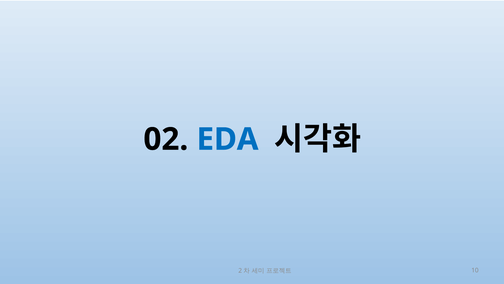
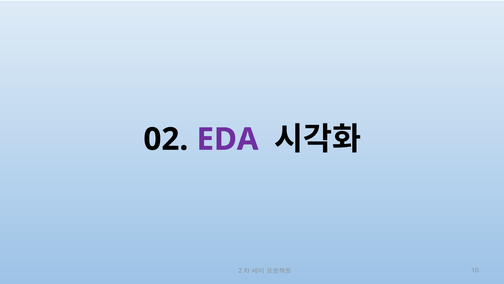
EDA colour: blue -> purple
